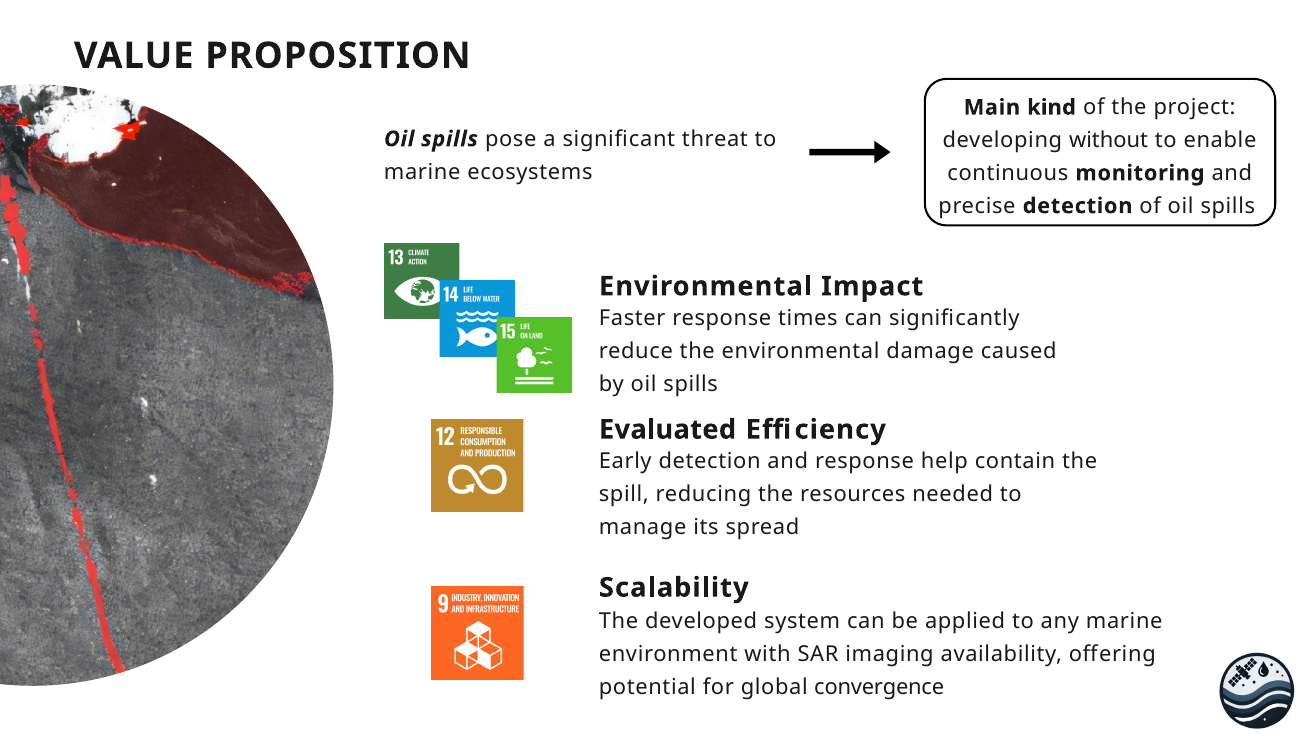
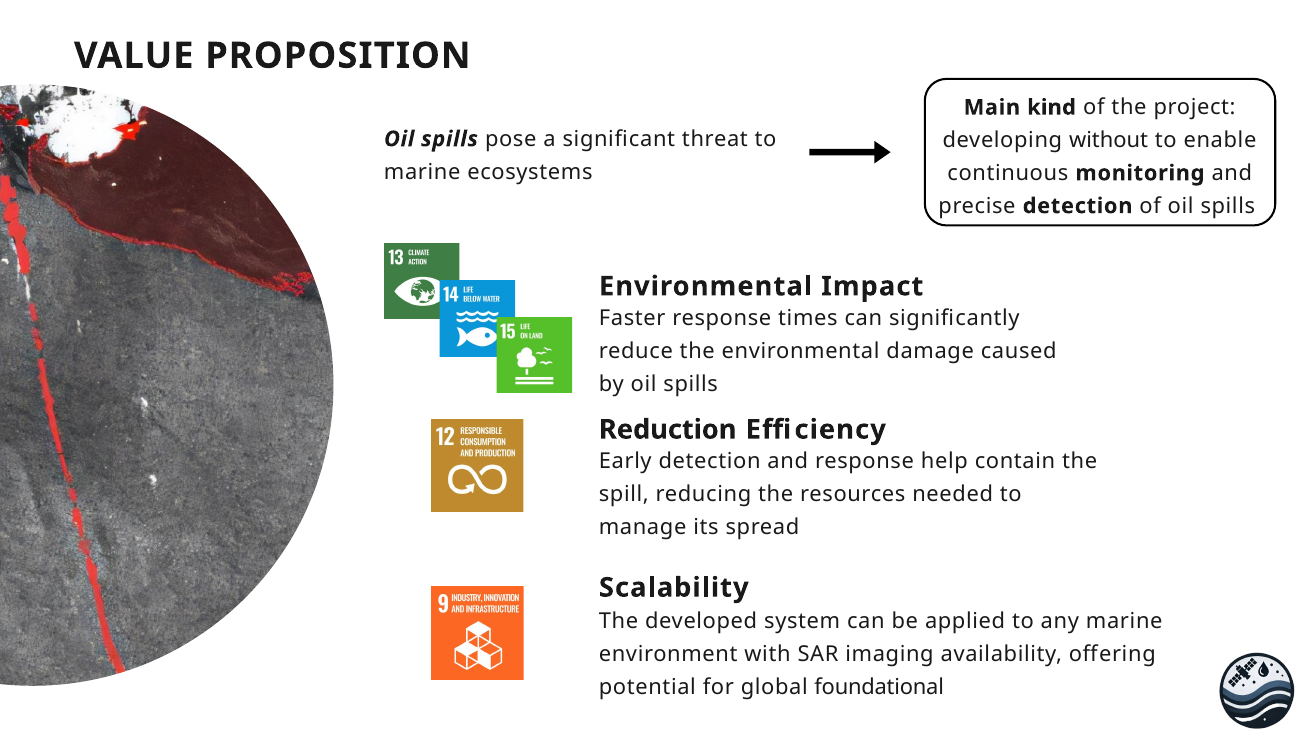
Evaluated: Evaluated -> Reduction
convergence: convergence -> foundational
